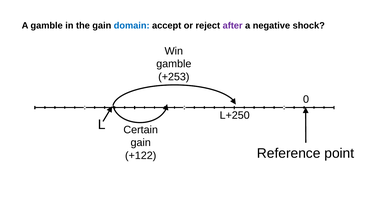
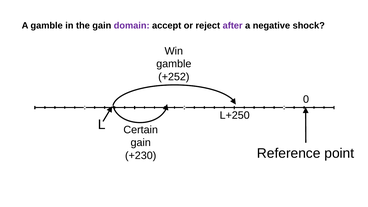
domain colour: blue -> purple
+253: +253 -> +252
+122: +122 -> +230
